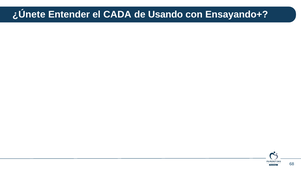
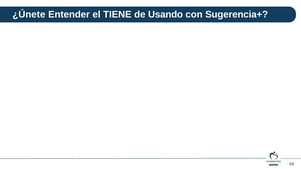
CADA: CADA -> TIENE
Ensayando+: Ensayando+ -> Sugerencia+
